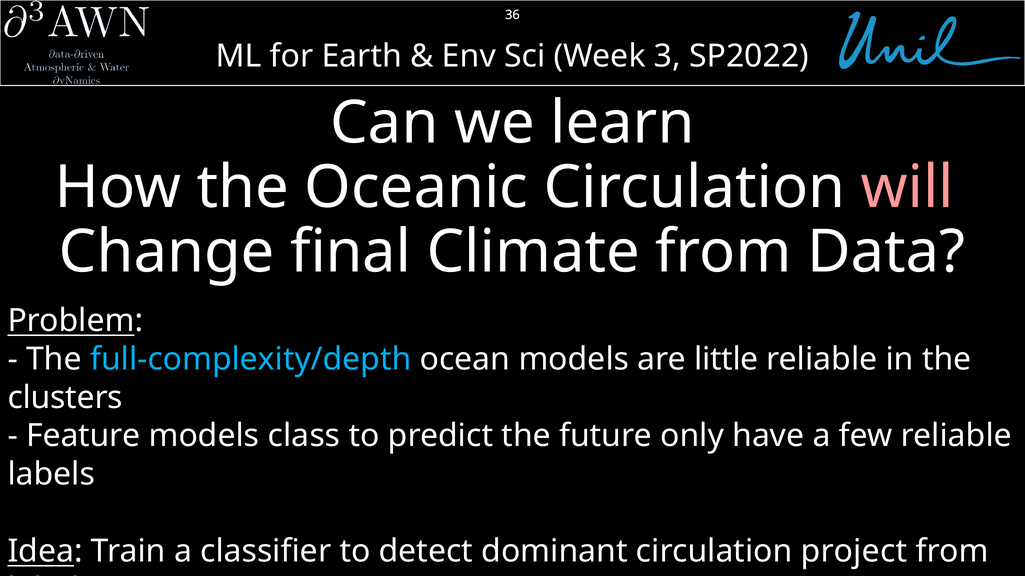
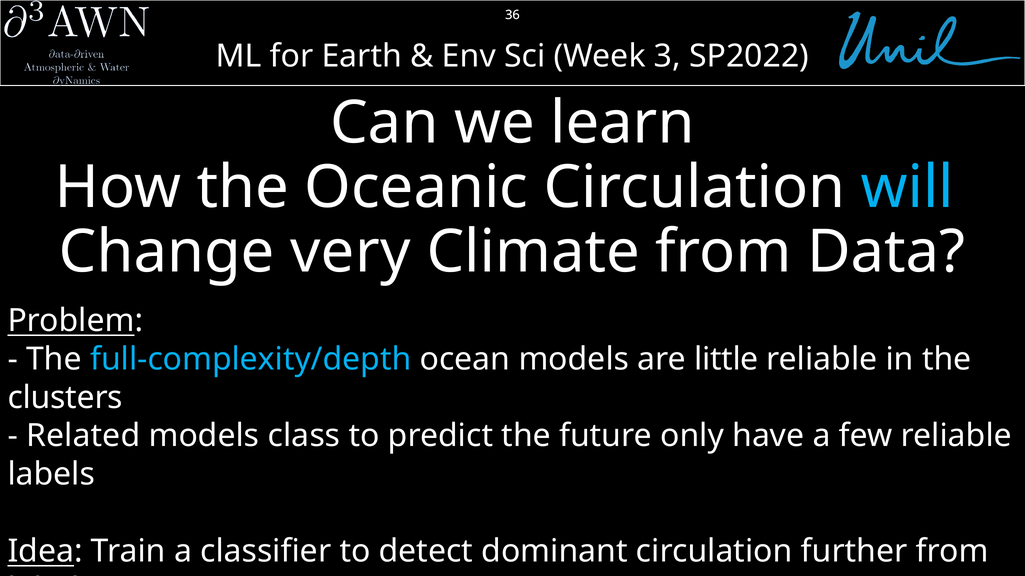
will colour: pink -> light blue
final: final -> very
Feature: Feature -> Related
project: project -> further
